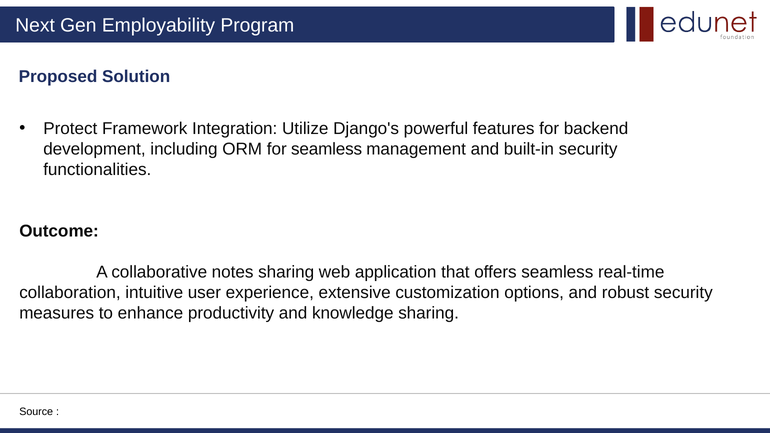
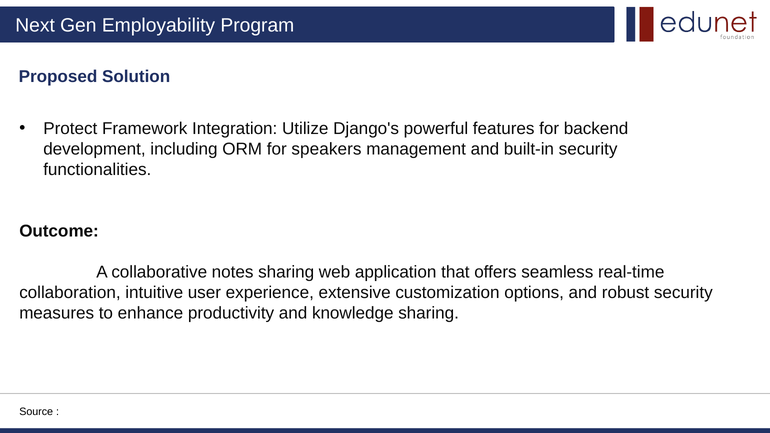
for seamless: seamless -> speakers
